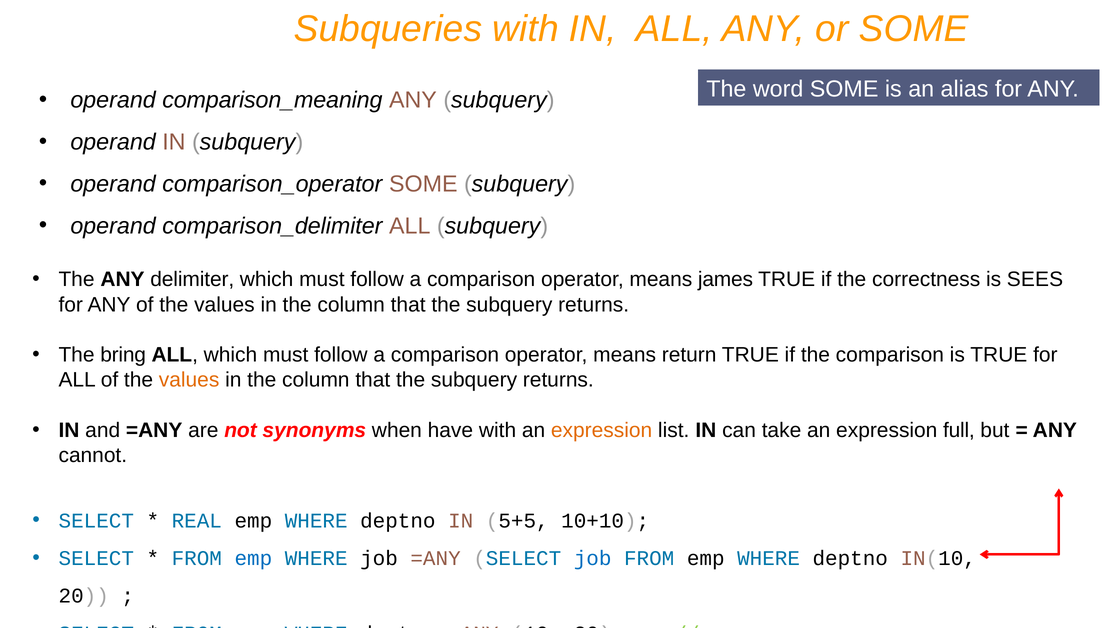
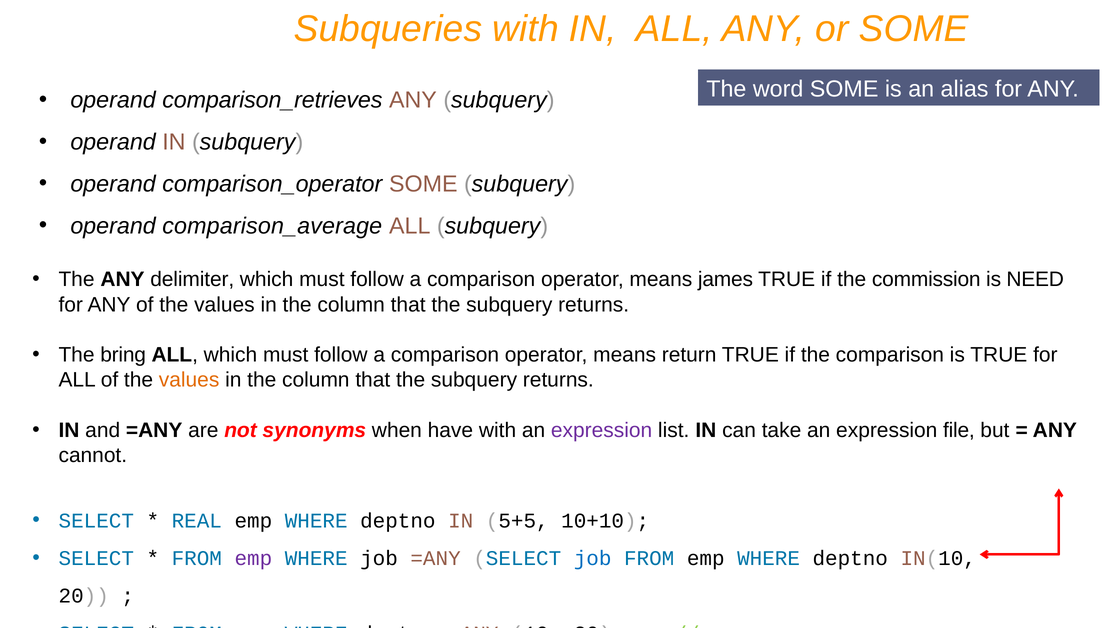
comparison_meaning: comparison_meaning -> comparison_retrieves
comparison_delimiter: comparison_delimiter -> comparison_average
correctness: correctness -> commission
SEES: SEES -> NEED
expression at (602, 430) colour: orange -> purple
full: full -> file
emp at (253, 559) colour: blue -> purple
